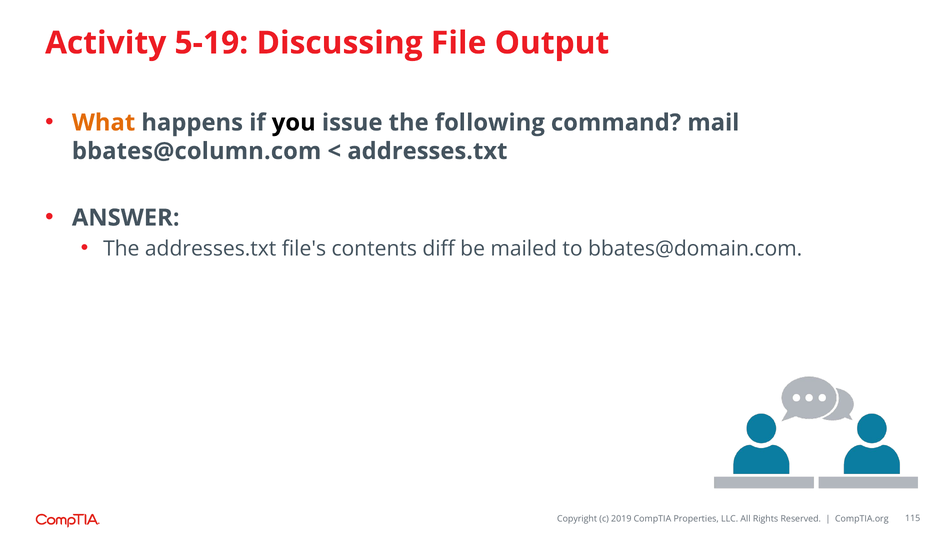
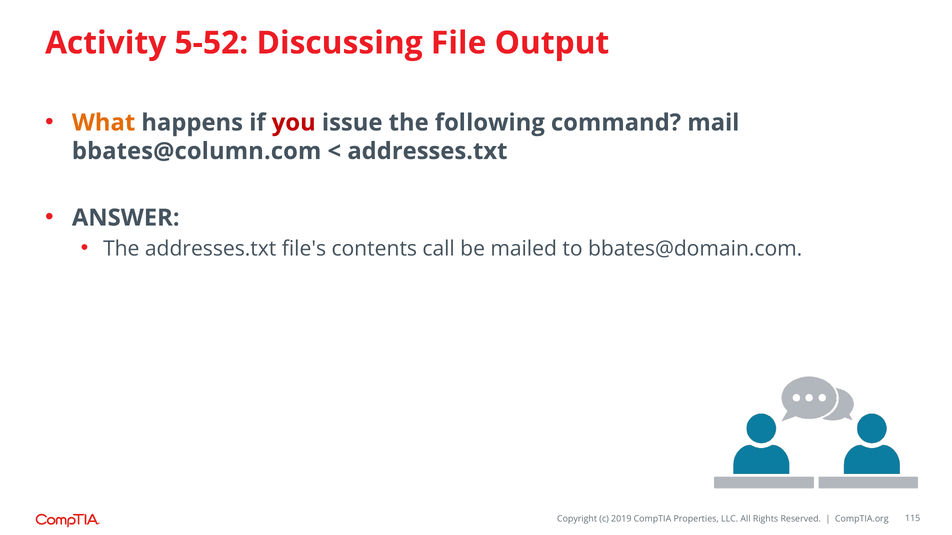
5-19: 5-19 -> 5-52
you colour: black -> red
diff: diff -> call
